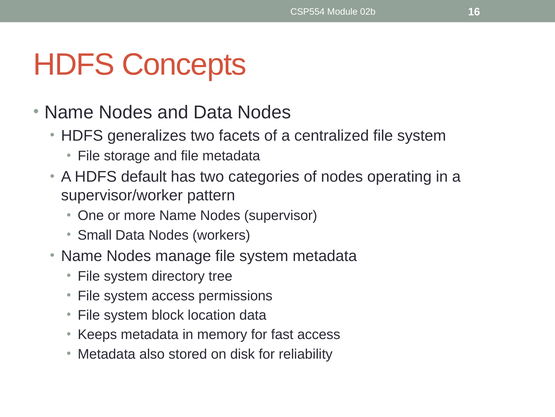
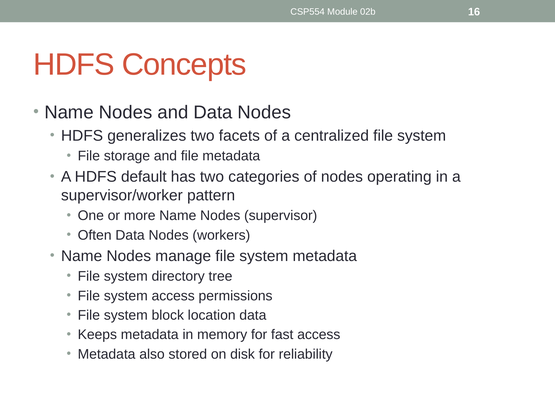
Small: Small -> Often
